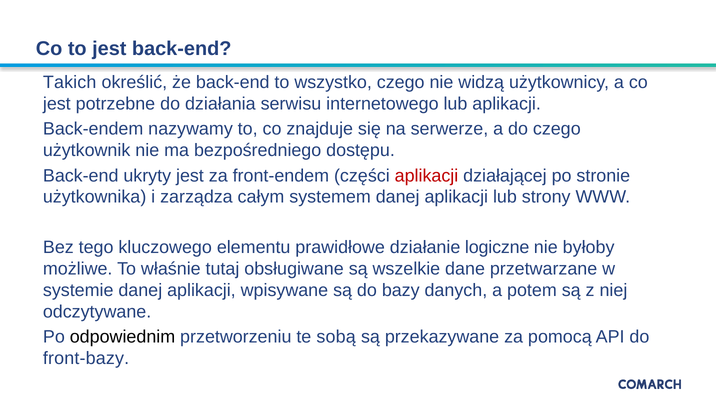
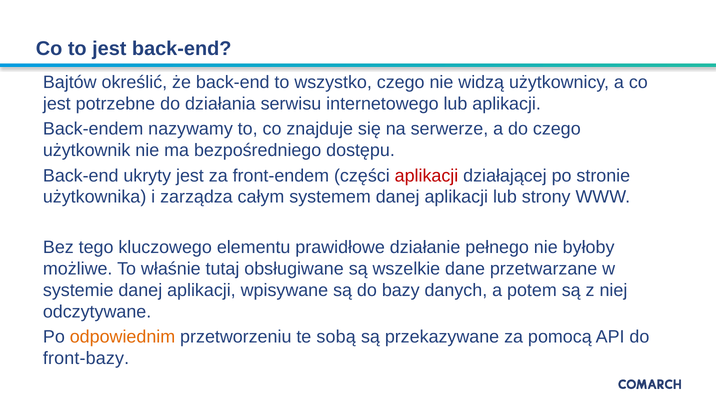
Takich: Takich -> Bajtów
logiczne: logiczne -> pełnego
odpowiednim colour: black -> orange
